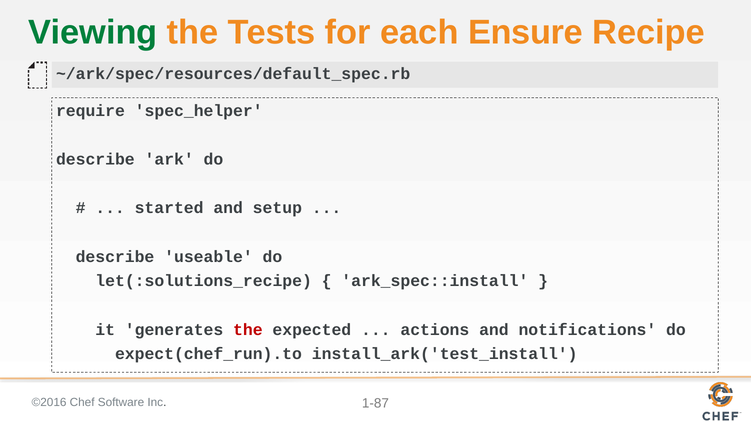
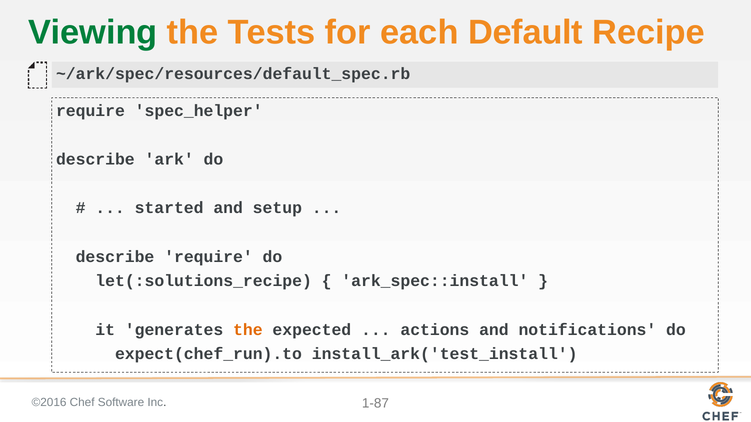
Ensure: Ensure -> Default
describe useable: useable -> require
the at (248, 330) colour: red -> orange
